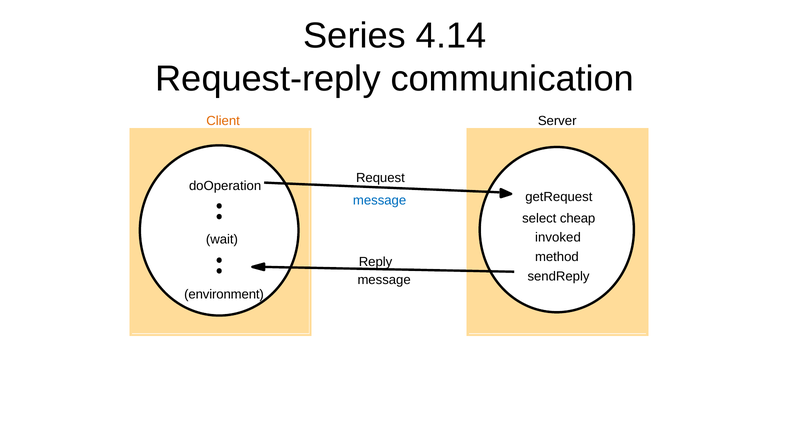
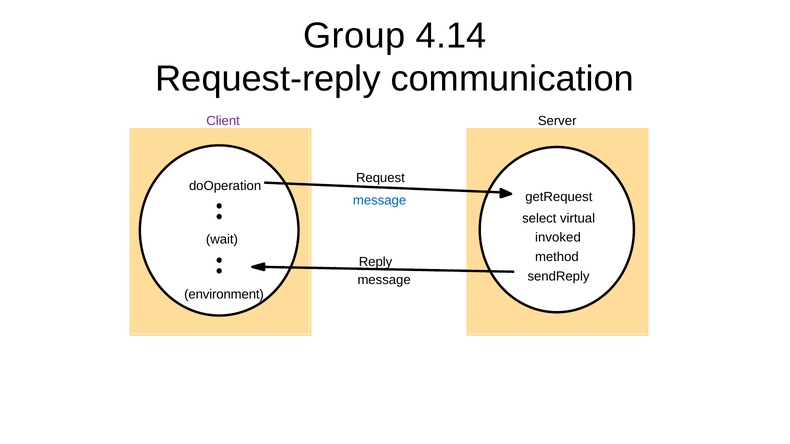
Series: Series -> Group
Client colour: orange -> purple
cheap: cheap -> virtual
